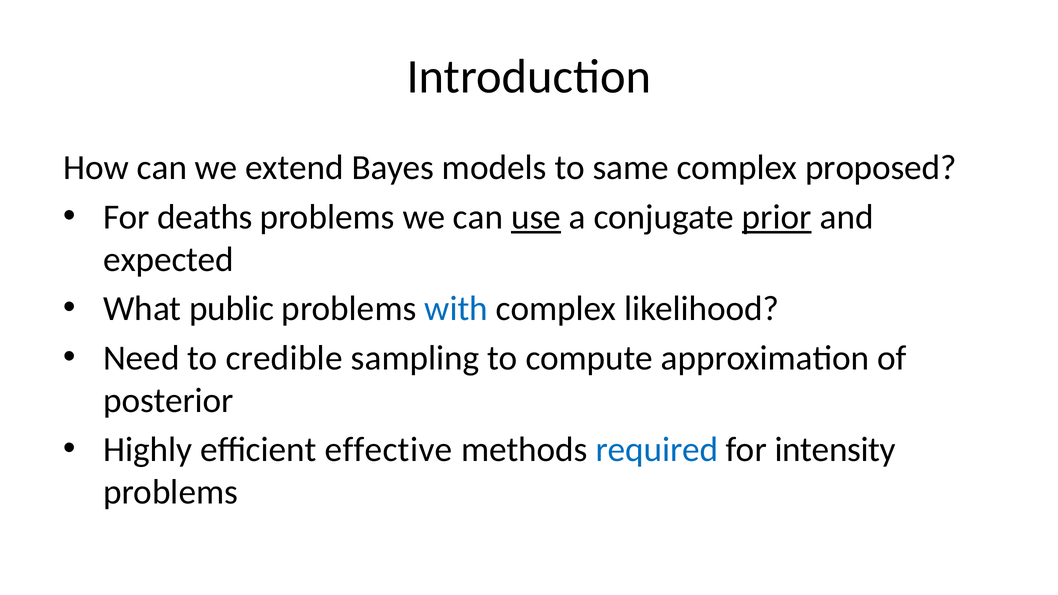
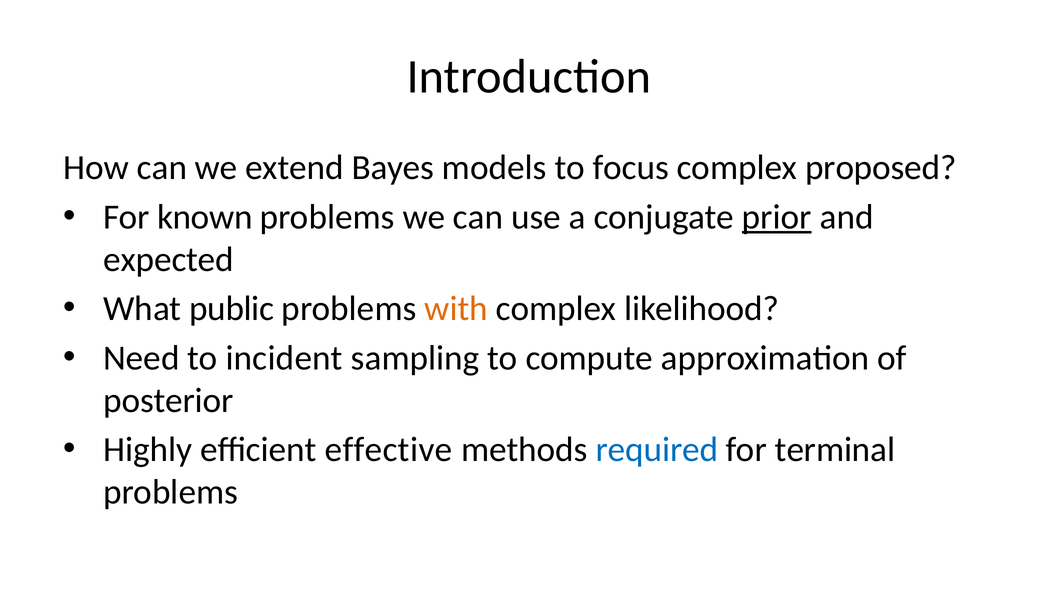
same: same -> focus
deaths: deaths -> known
use underline: present -> none
with colour: blue -> orange
credible: credible -> incident
intensity: intensity -> terminal
